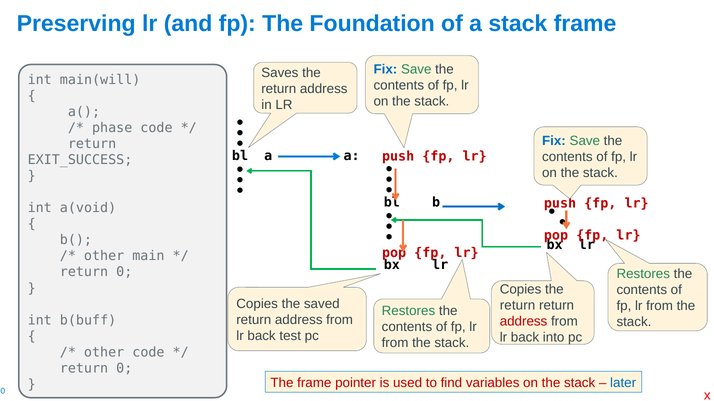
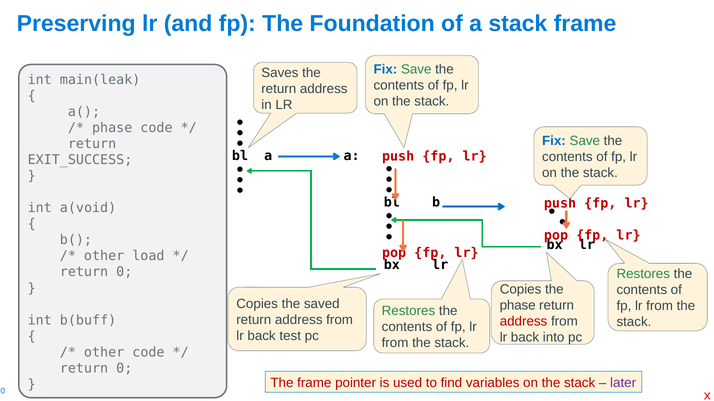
main(will: main(will -> main(leak
main: main -> load
return at (518, 306): return -> phase
later colour: blue -> purple
